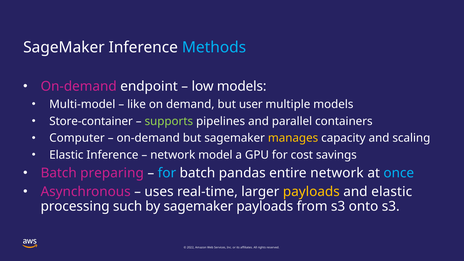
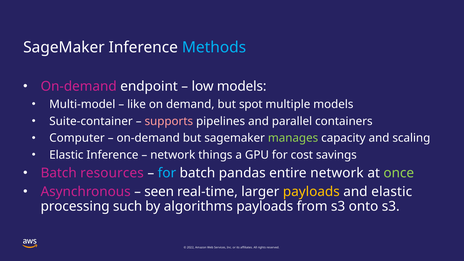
user: user -> spot
Store-container: Store-container -> Suite-container
supports colour: light green -> pink
manages colour: yellow -> light green
model: model -> things
preparing: preparing -> resources
once colour: light blue -> light green
uses: uses -> seen
by sagemaker: sagemaker -> algorithms
